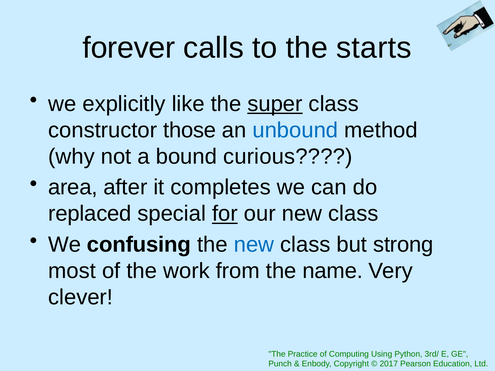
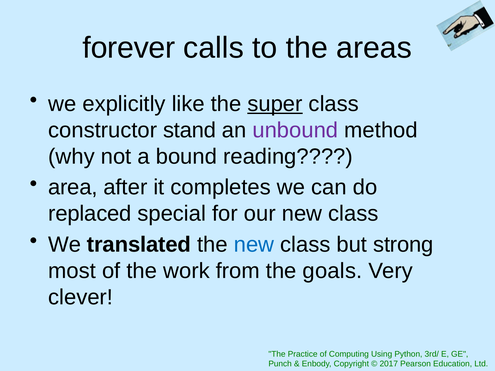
starts: starts -> areas
those: those -> stand
unbound colour: blue -> purple
curious: curious -> reading
for underline: present -> none
confusing: confusing -> translated
name: name -> goals
